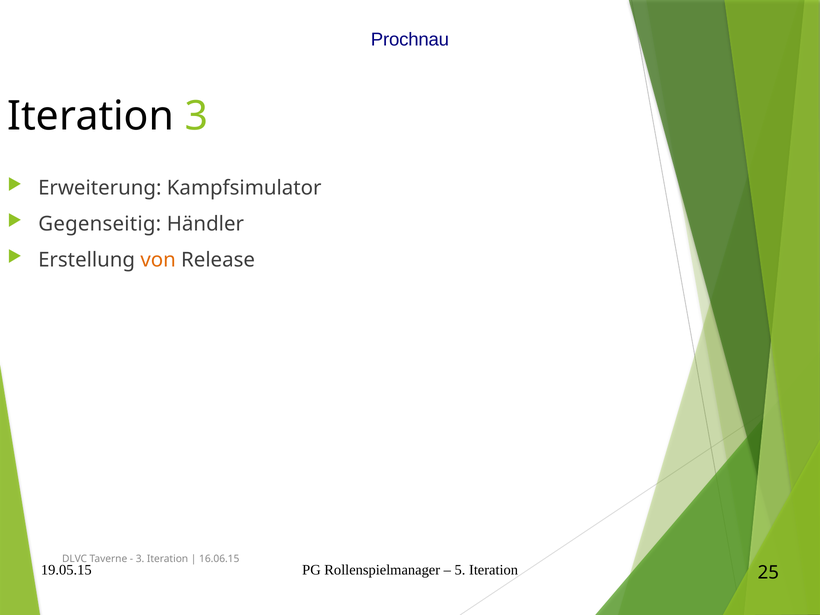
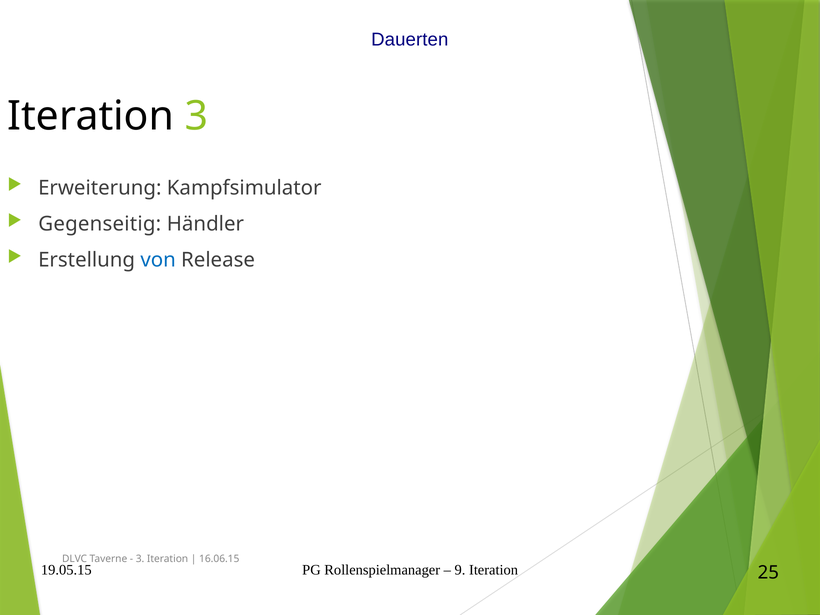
Prochnau: Prochnau -> Dauerten
von colour: orange -> blue
5: 5 -> 9
